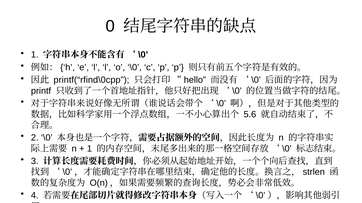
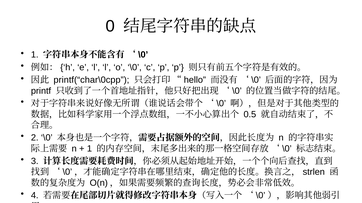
printf(“rfind\0cpp: printf(“rfind\0cpp -> printf(“char\0cpp
5.6: 5.6 -> 0.5
